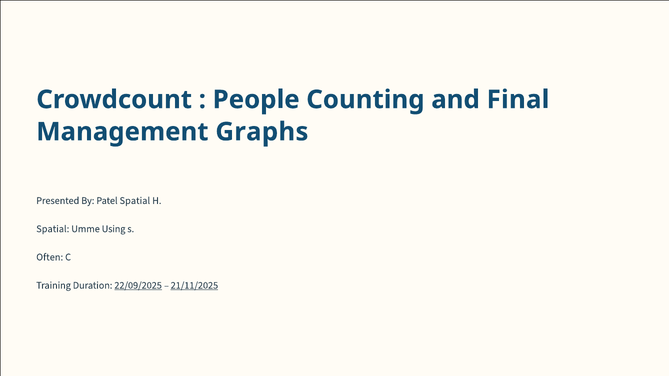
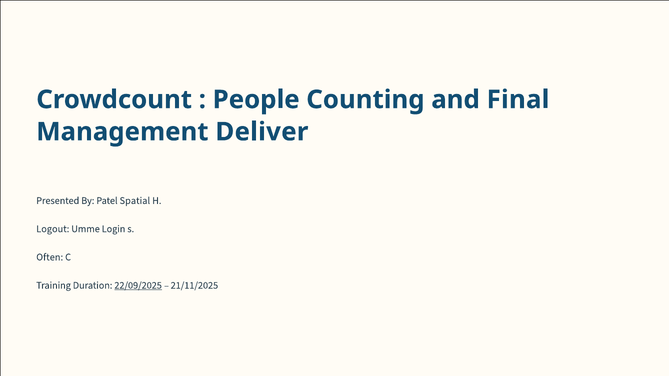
Graphs: Graphs -> Deliver
Spatial at (53, 229): Spatial -> Logout
Using: Using -> Login
21/11/2025 underline: present -> none
